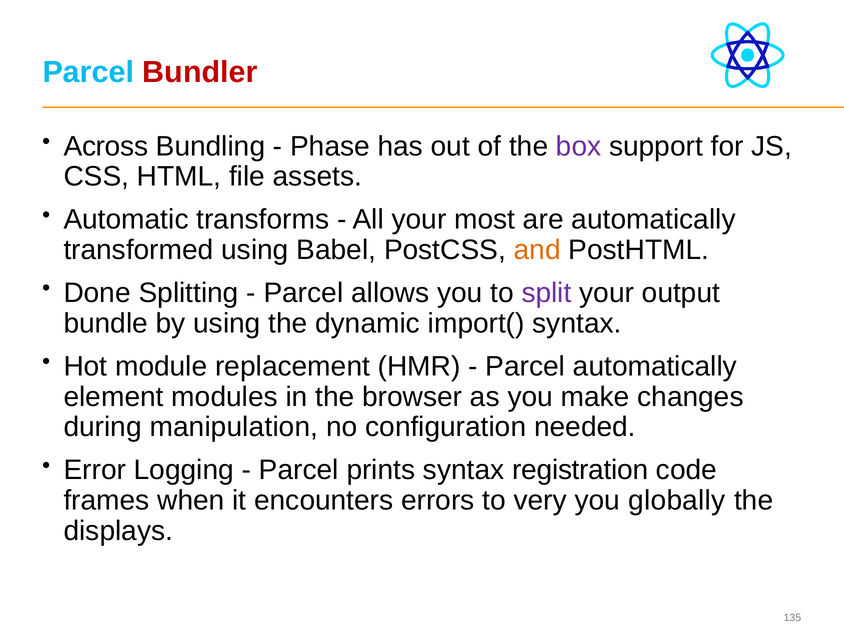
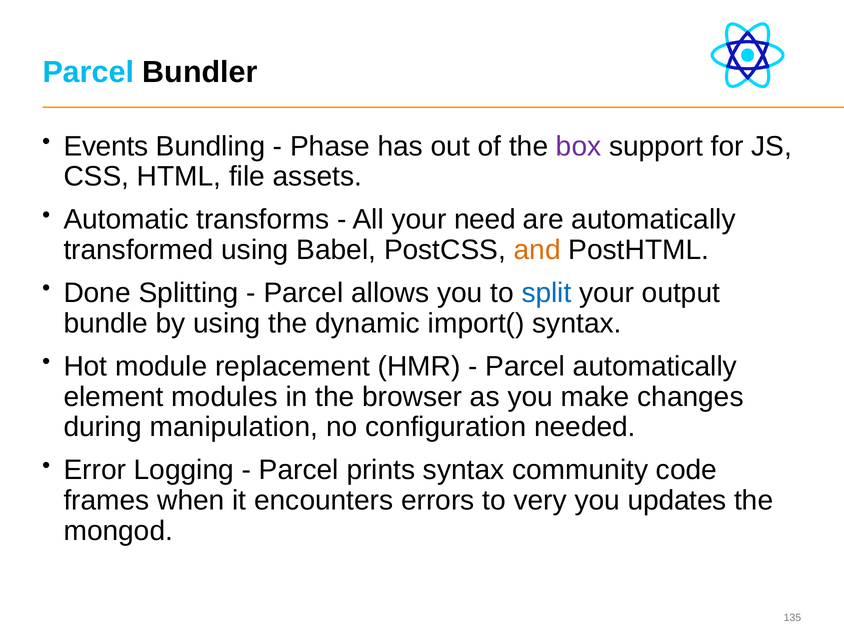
Bundler colour: red -> black
Across: Across -> Events
most: most -> need
split colour: purple -> blue
registration: registration -> community
globally: globally -> updates
displays: displays -> mongod
